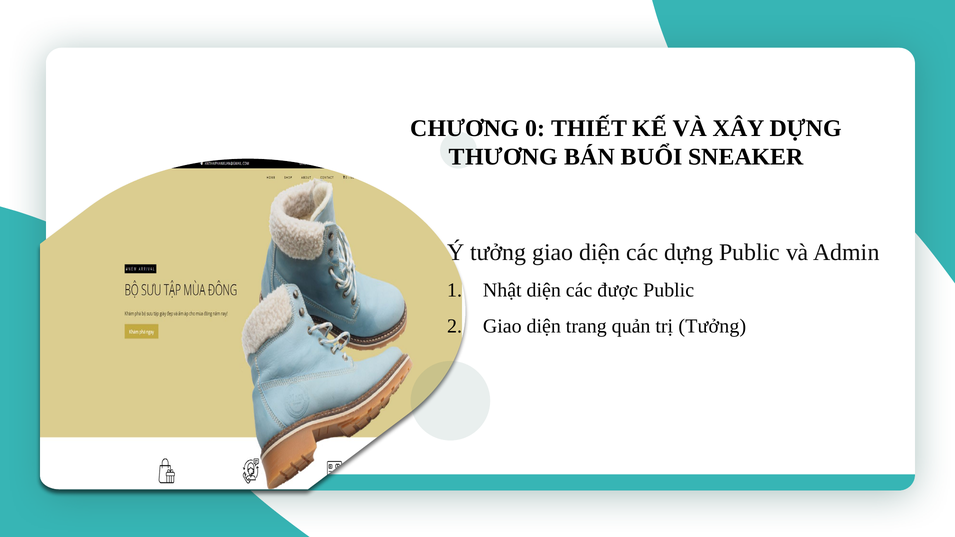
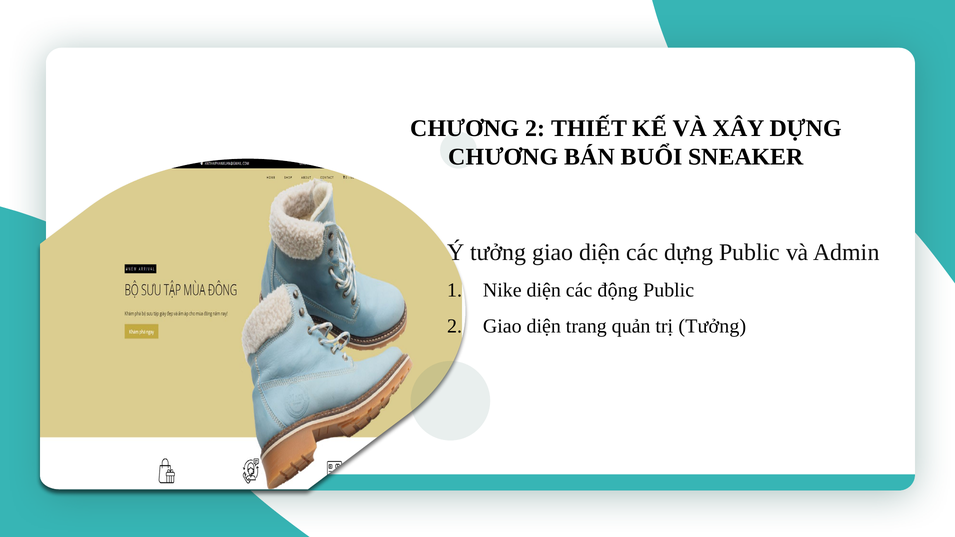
CHƯƠNG 0: 0 -> 2
THƯƠNG at (503, 157): THƯƠNG -> CHƯƠNG
Nhật: Nhật -> Nike
được: được -> động
